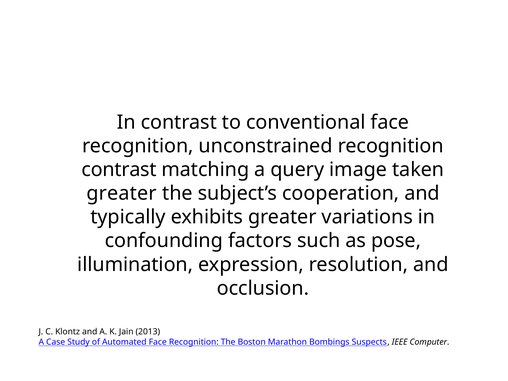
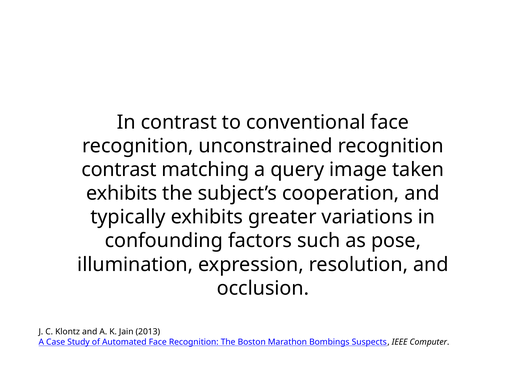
greater at (121, 193): greater -> exhibits
